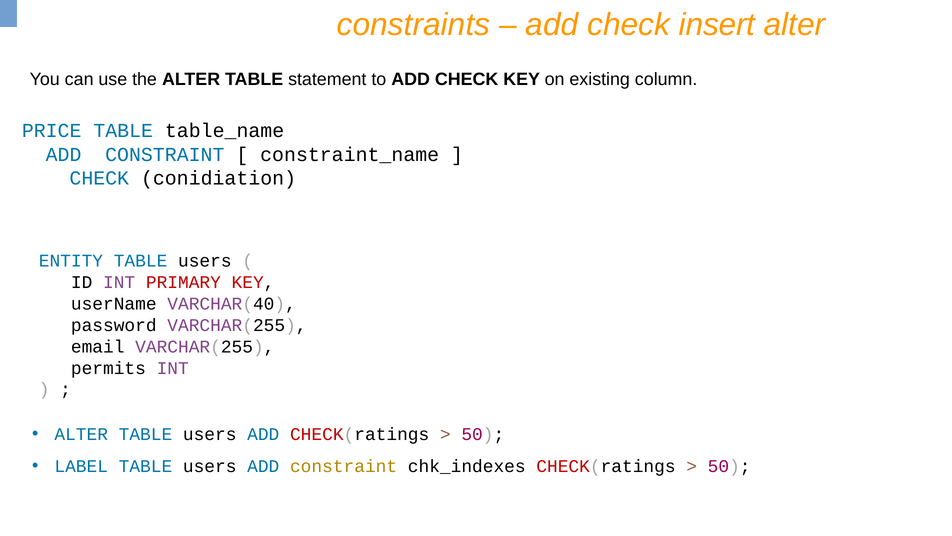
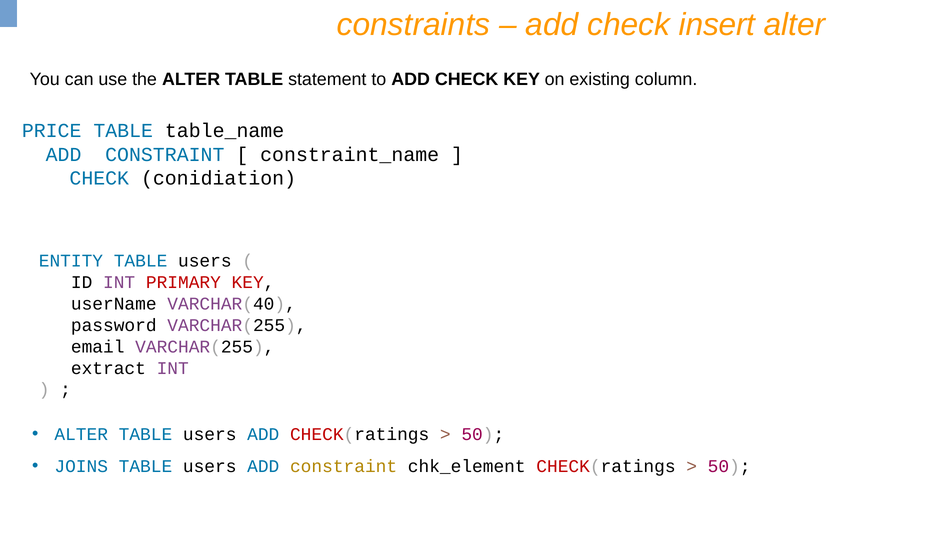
permits: permits -> extract
LABEL: LABEL -> JOINS
chk_indexes: chk_indexes -> chk_element
